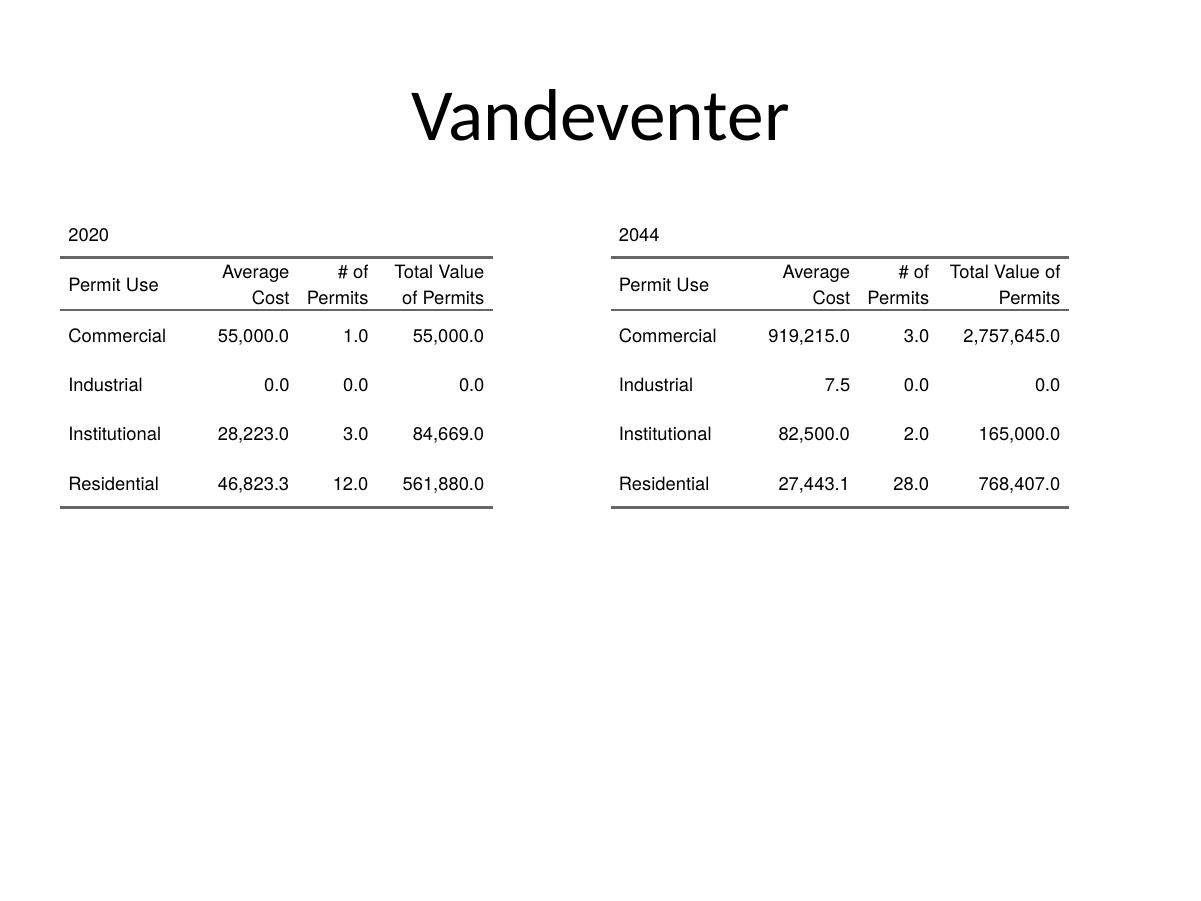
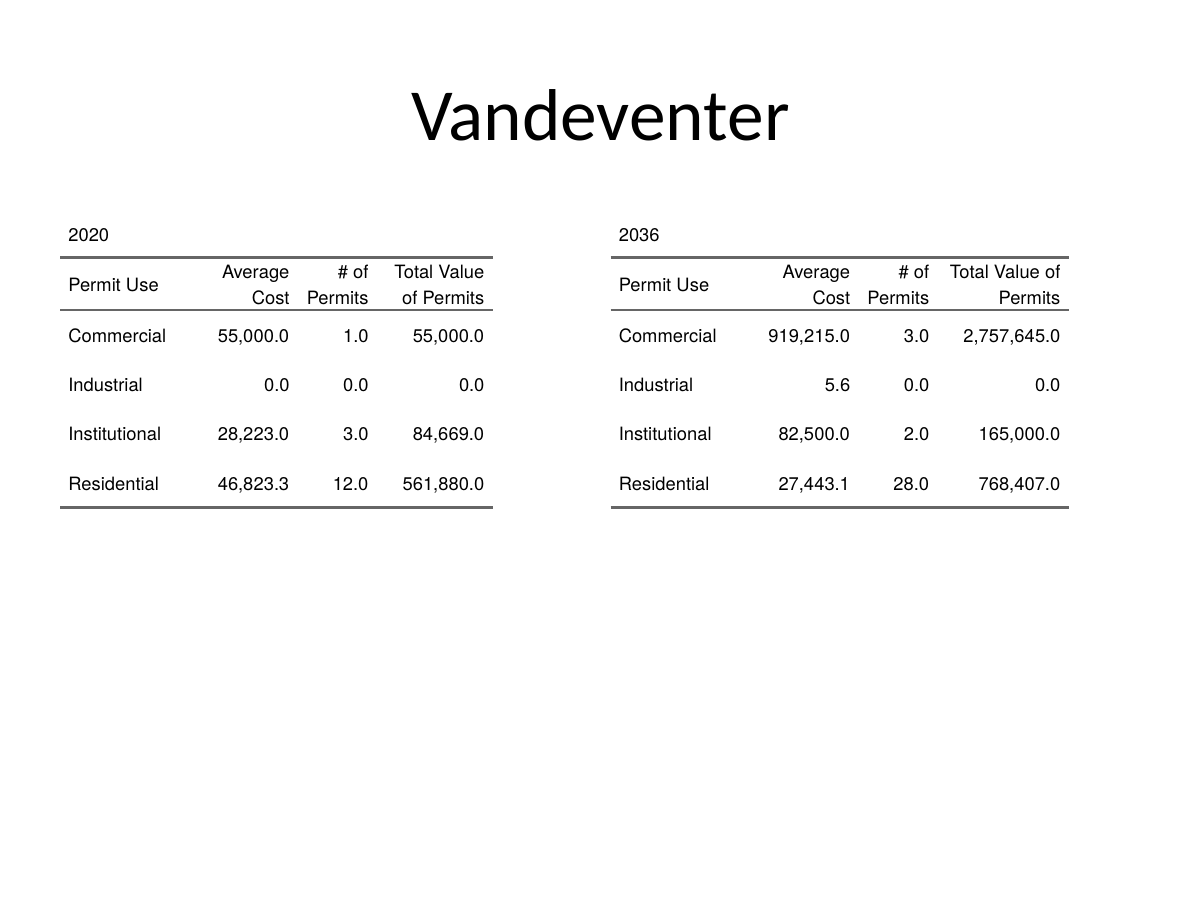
2044: 2044 -> 2036
7.5: 7.5 -> 5.6
